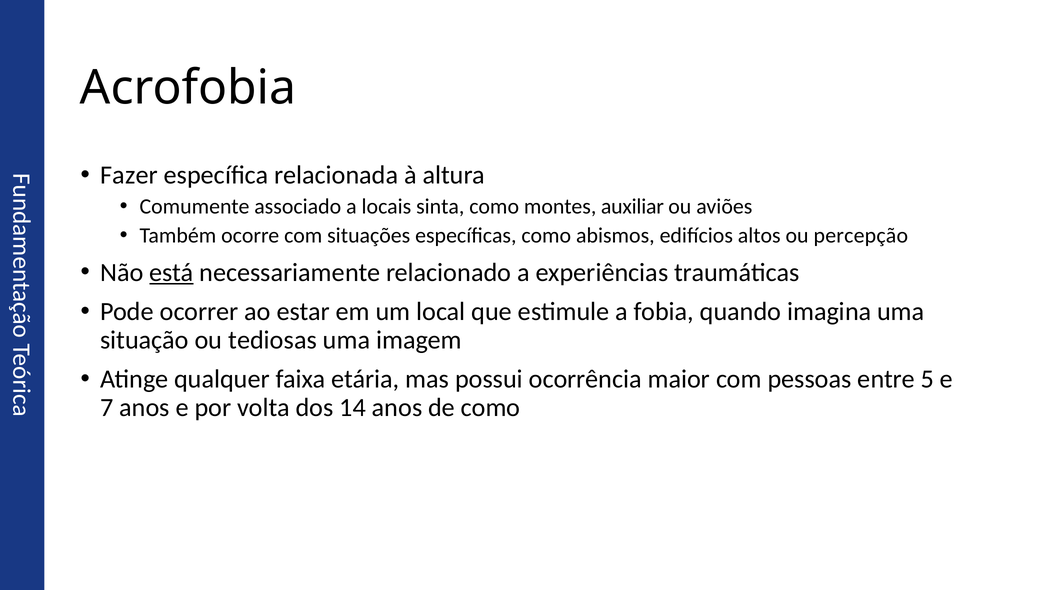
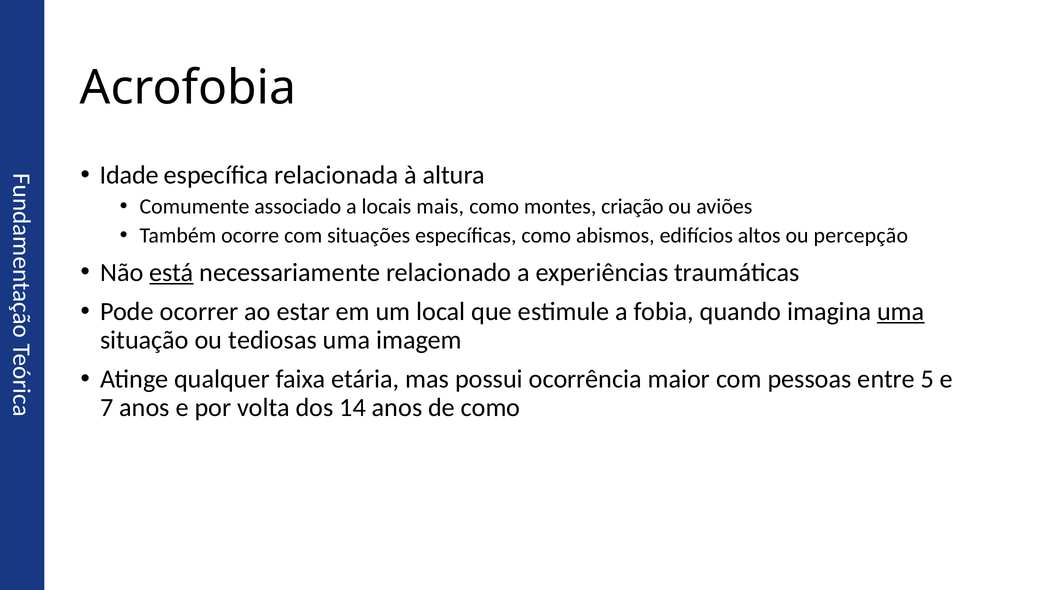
Fazer: Fazer -> Idade
sinta: sinta -> mais
auxiliar: auxiliar -> criação
uma at (901, 312) underline: none -> present
